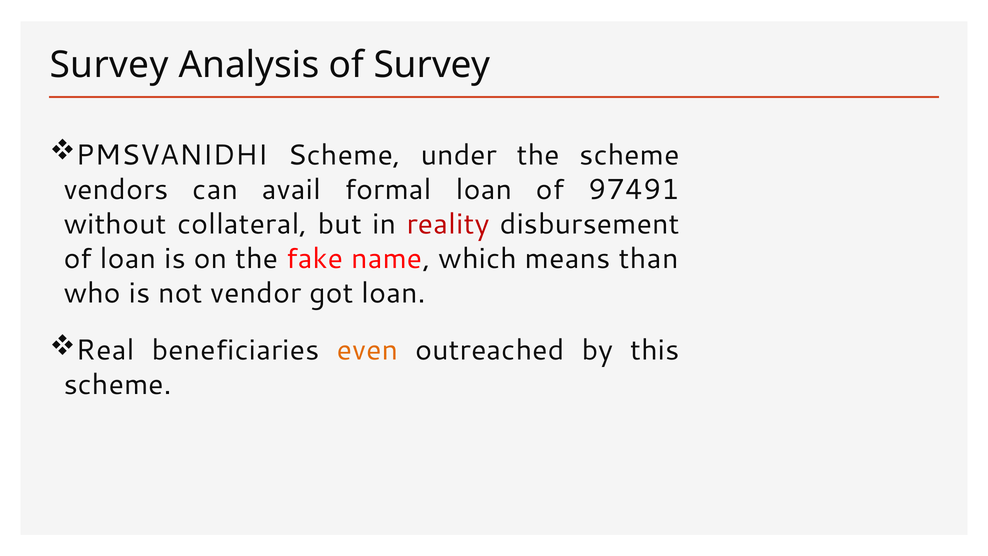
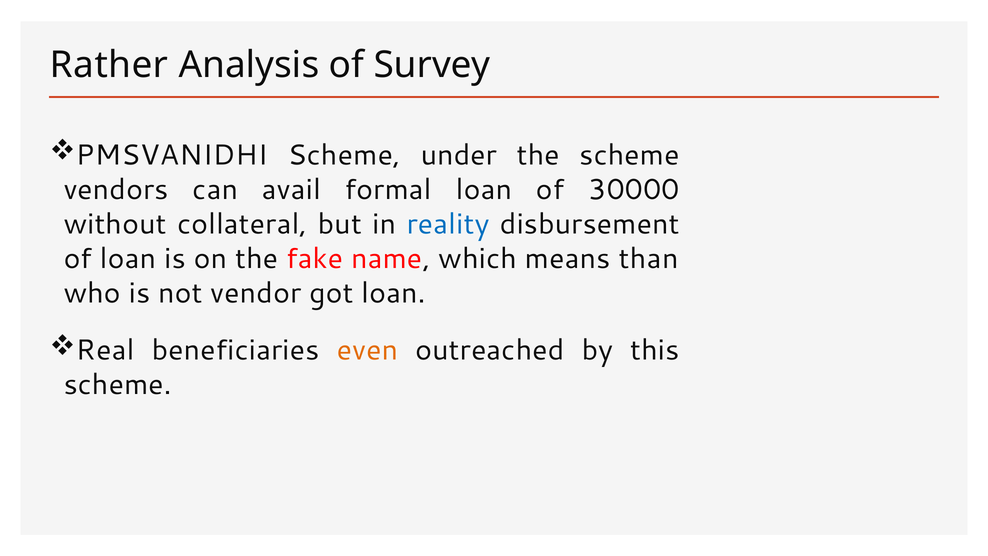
Survey at (109, 65): Survey -> Rather
97491: 97491 -> 30000
reality colour: red -> blue
